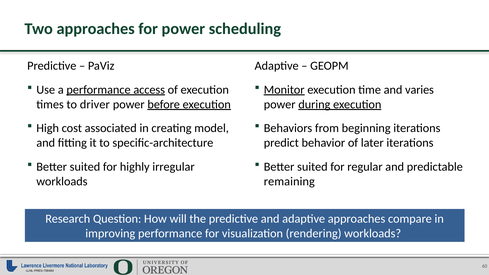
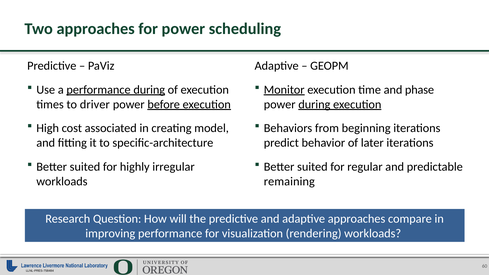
performance access: access -> during
varies: varies -> phase
